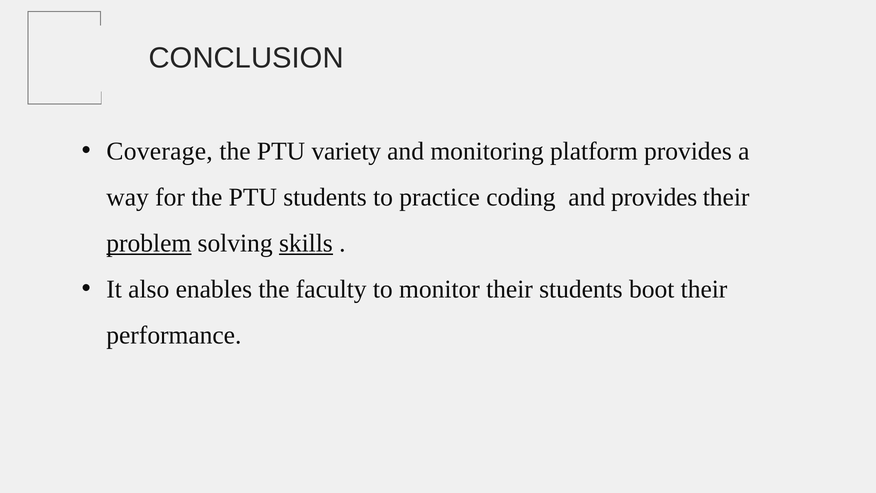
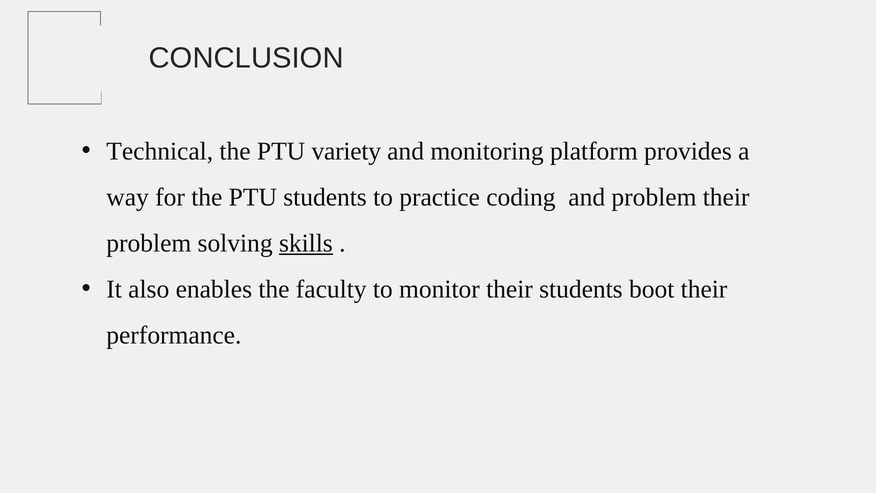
Coverage: Coverage -> Technical
and provides: provides -> problem
problem at (149, 243) underline: present -> none
